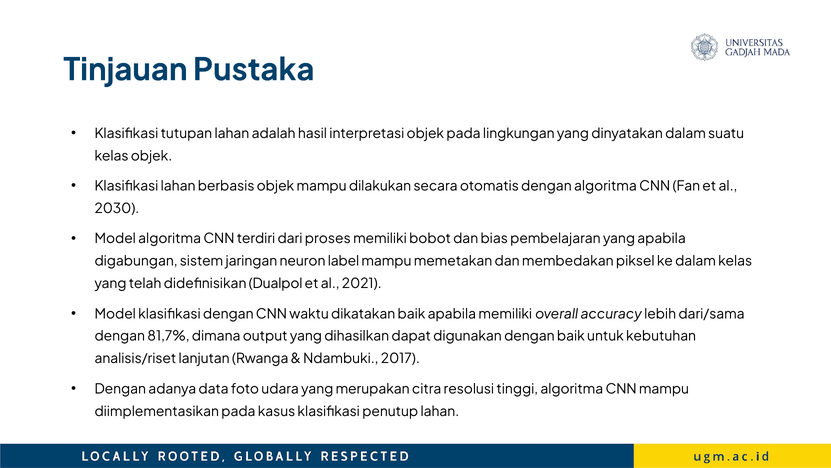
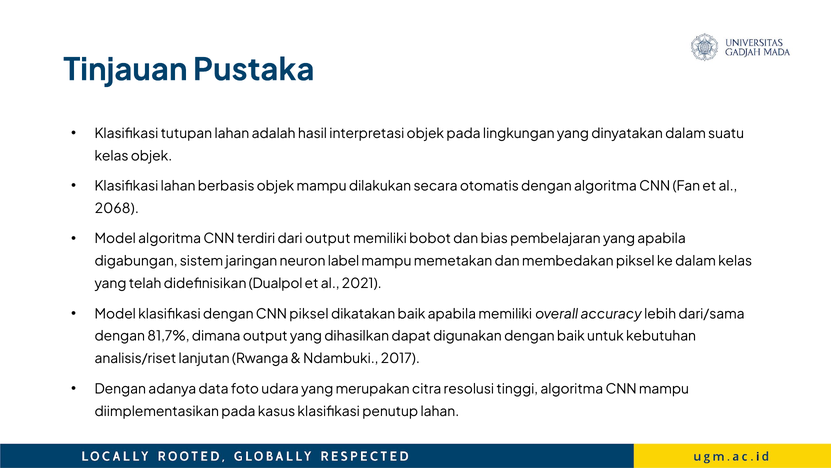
2030: 2030 -> 2068
dari proses: proses -> output
CNN waktu: waktu -> piksel
